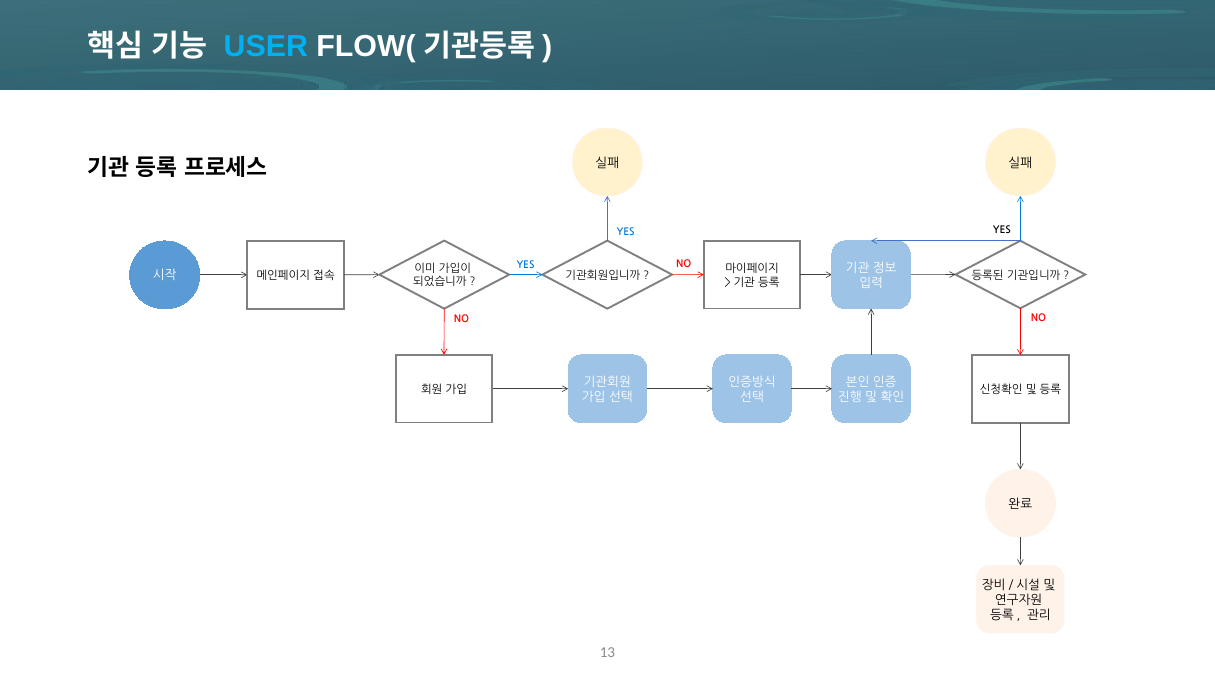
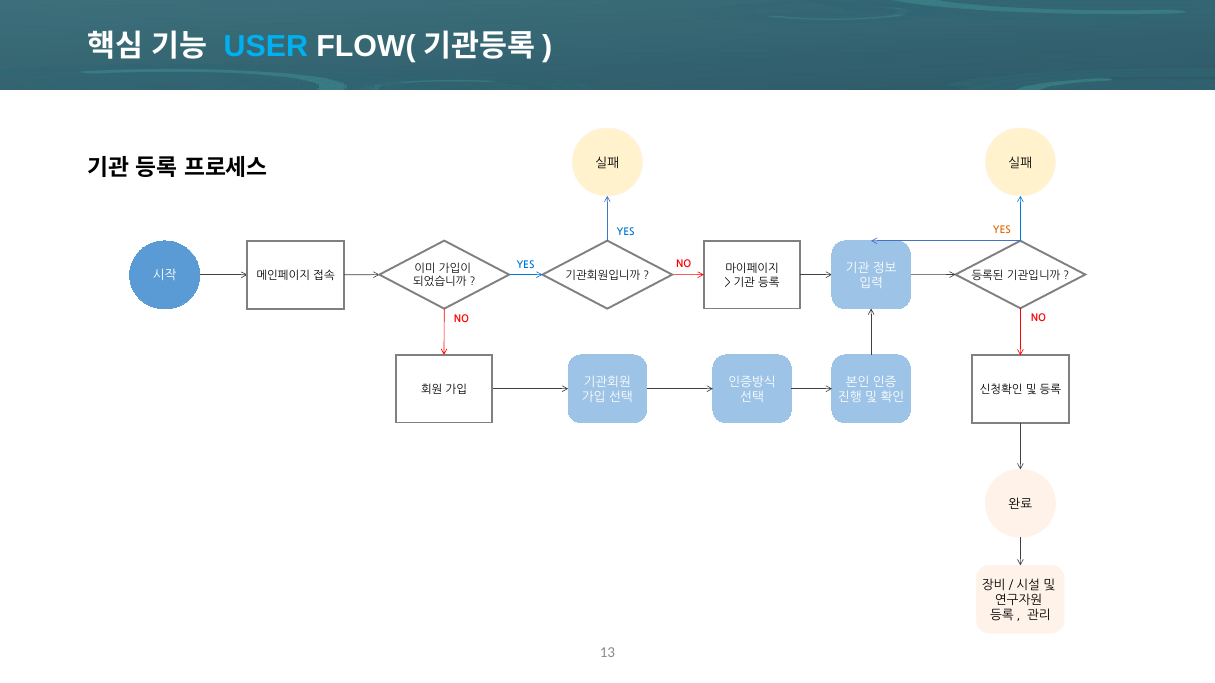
YES at (1002, 230) colour: black -> orange
